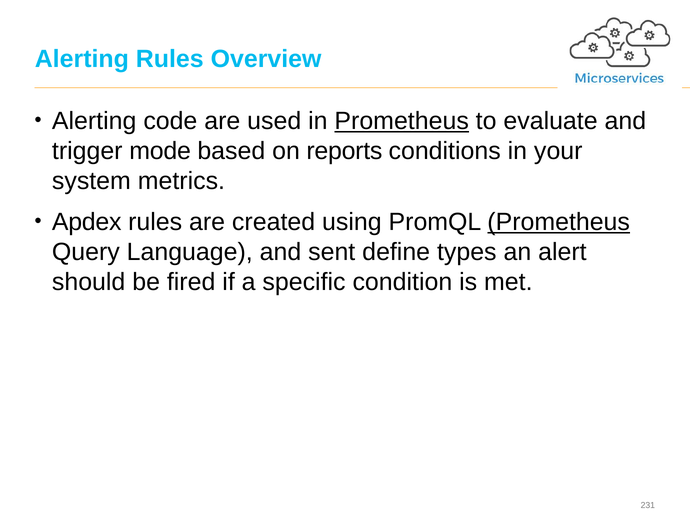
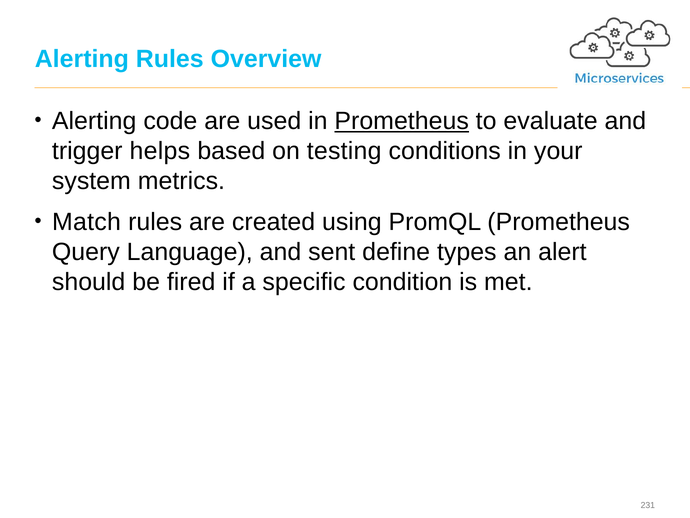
mode: mode -> helps
reports: reports -> testing
Apdex: Apdex -> Match
Prometheus at (559, 222) underline: present -> none
